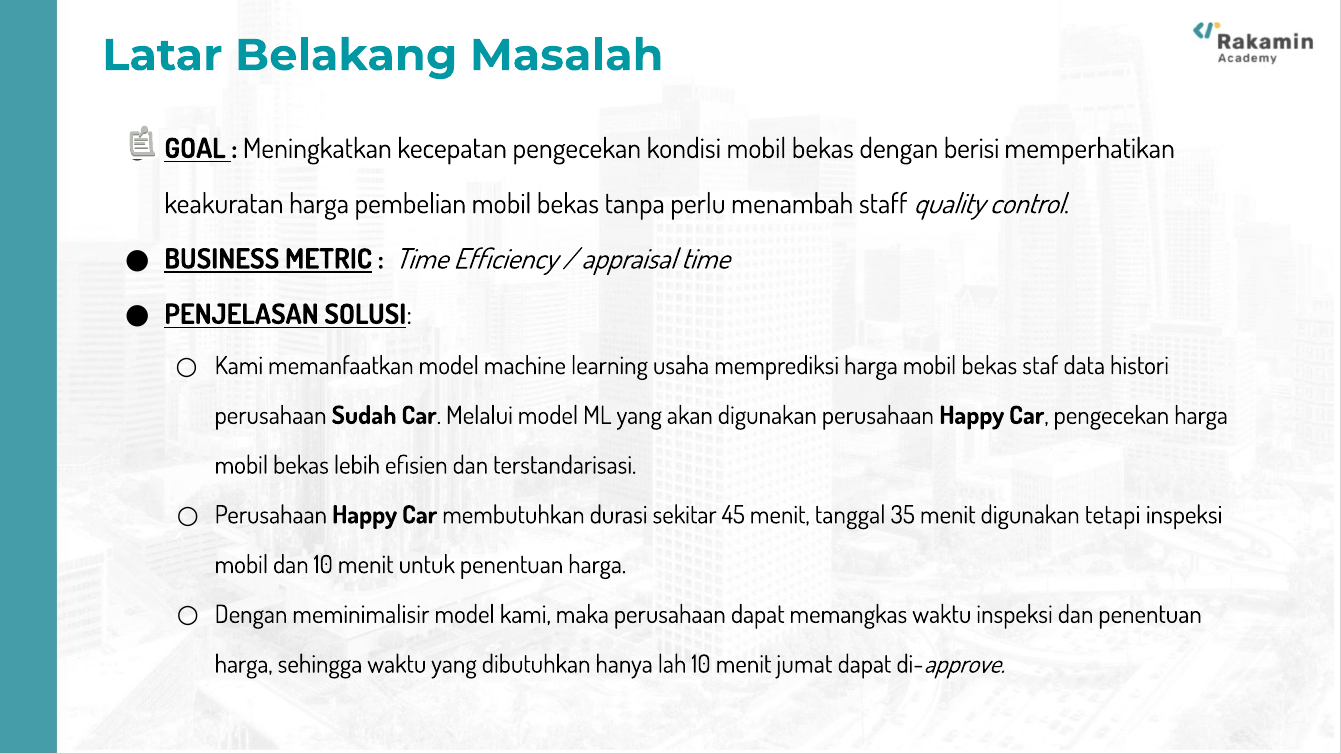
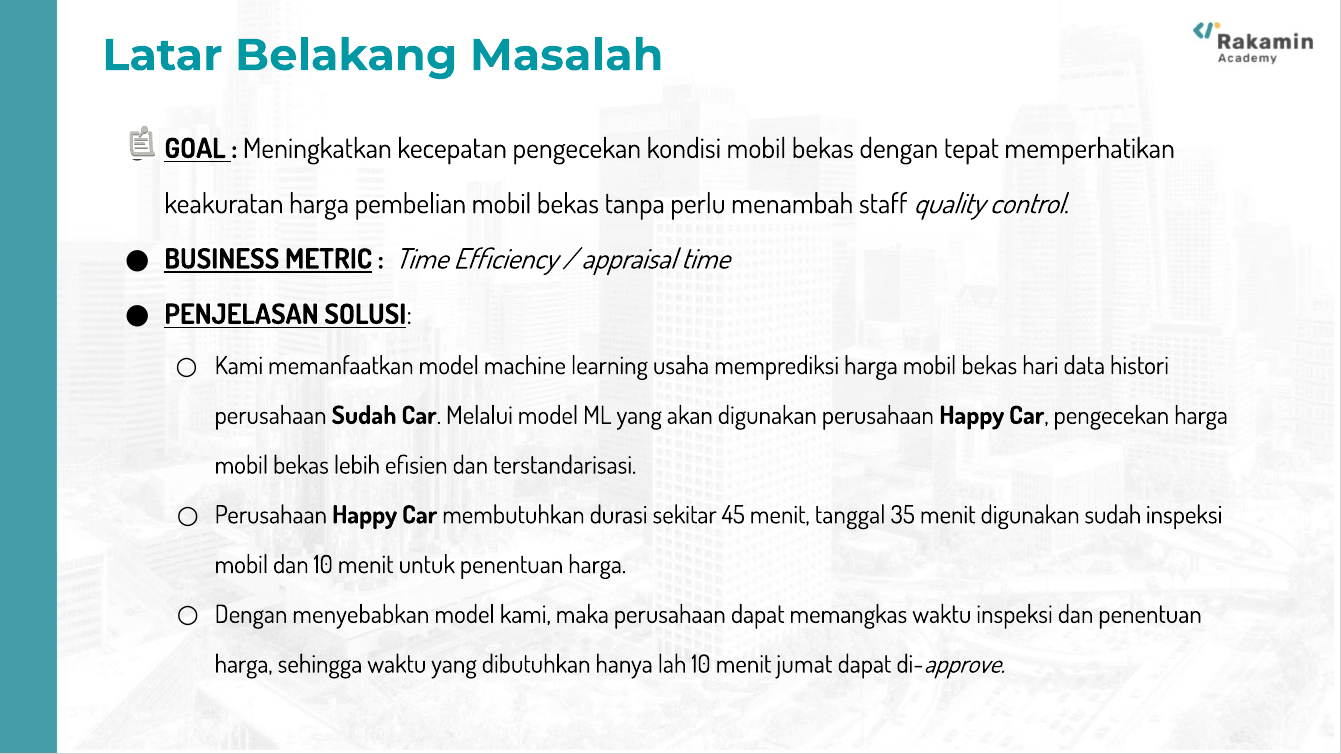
berisi: berisi -> tepat
staf: staf -> hari
digunakan tetapi: tetapi -> sudah
meminimalisir: meminimalisir -> menyebabkan
